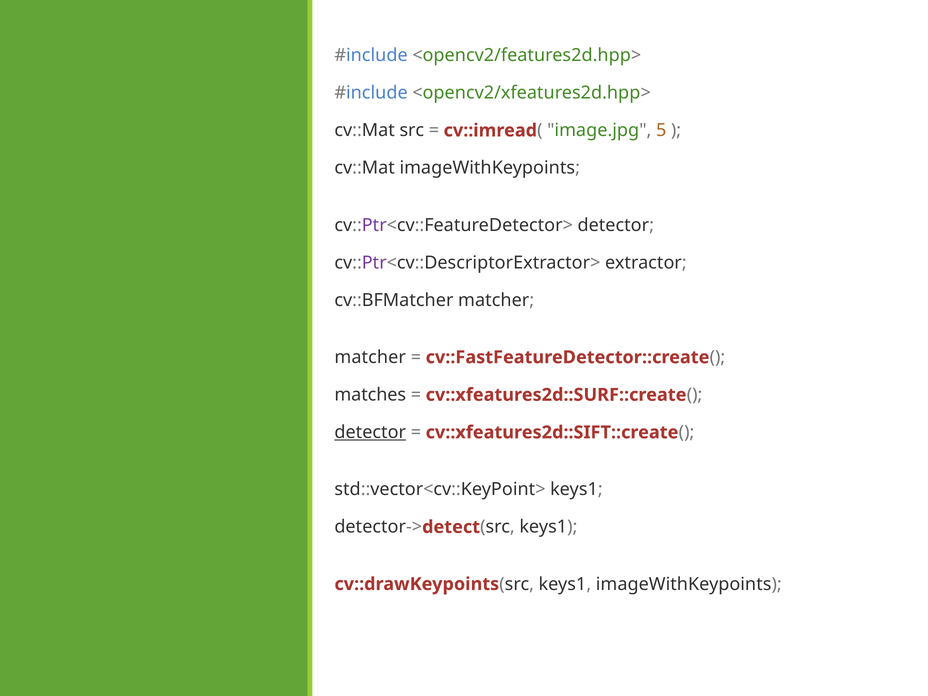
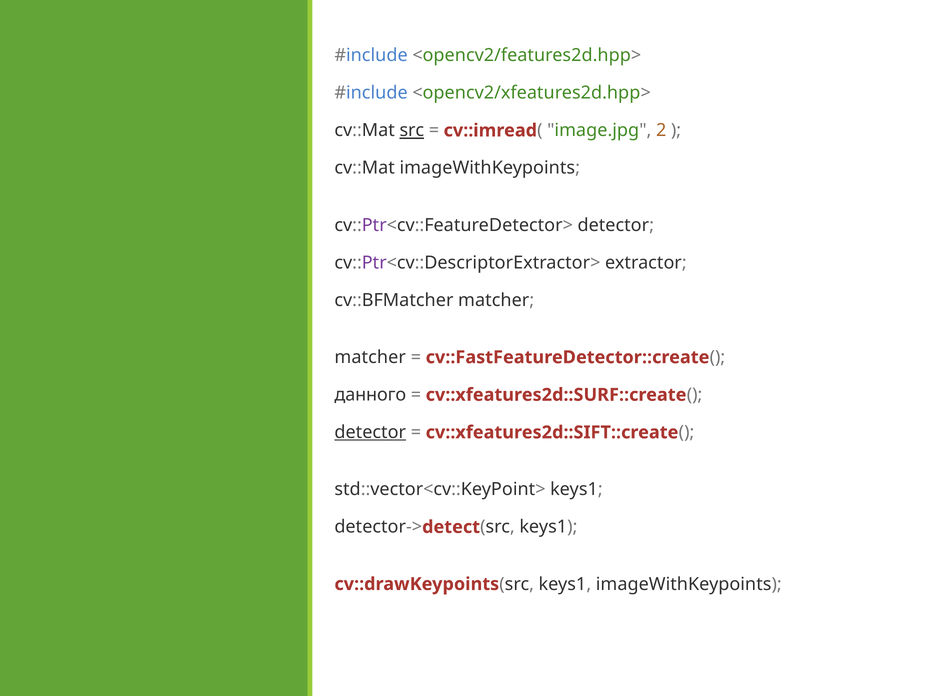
src underline: none -> present
5: 5 -> 2
matches: matches -> данного
